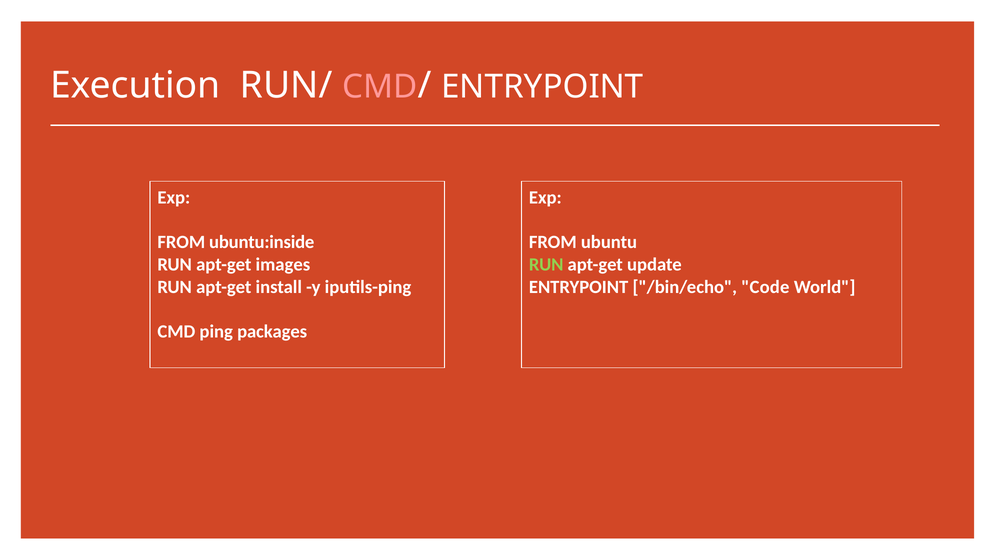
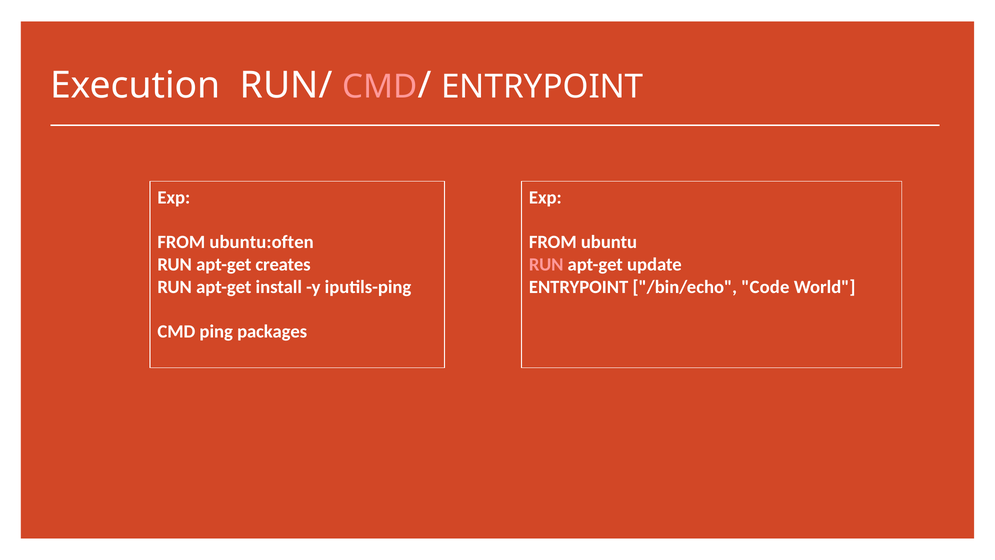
ubuntu:inside: ubuntu:inside -> ubuntu:often
images: images -> creates
RUN at (546, 264) colour: light green -> pink
